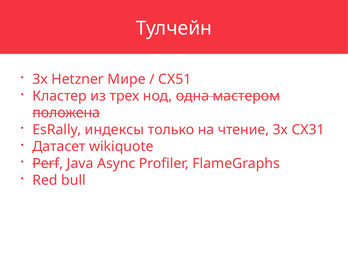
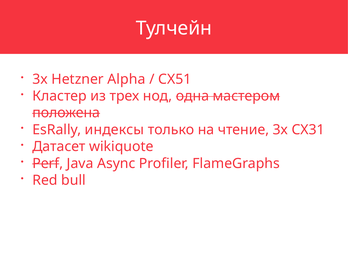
Мире: Мире -> Alpha
